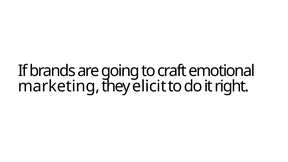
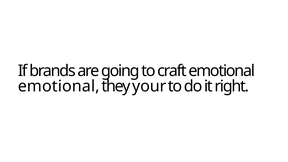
marketing at (59, 86): marketing -> emotional
elicit: elicit -> your
